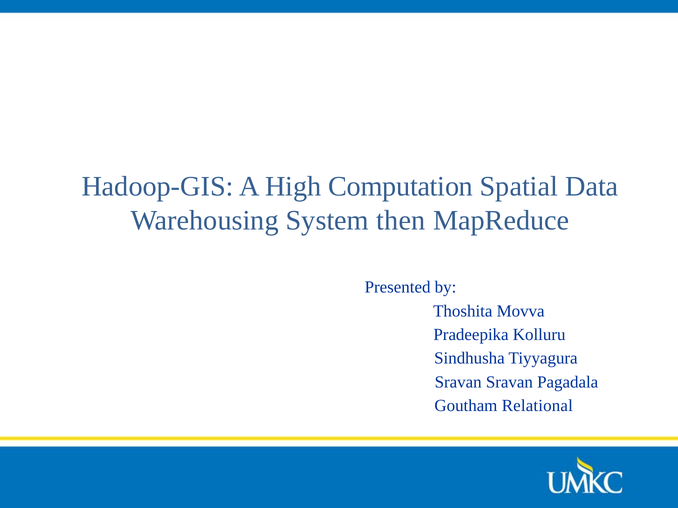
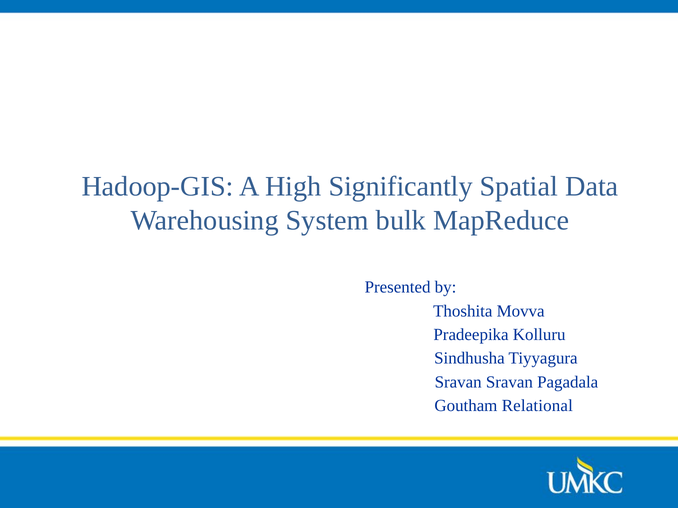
Computation: Computation -> Significantly
then: then -> bulk
